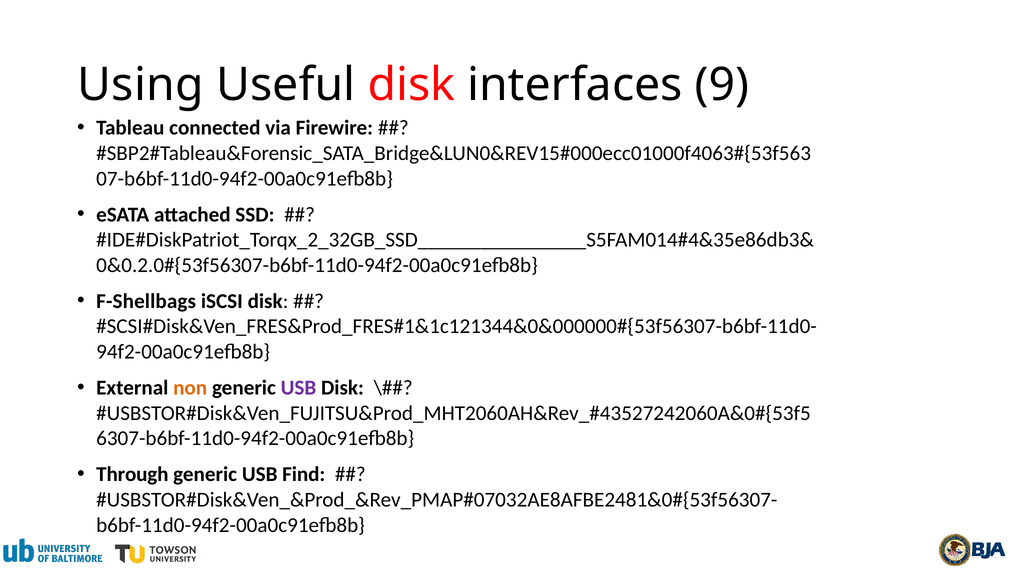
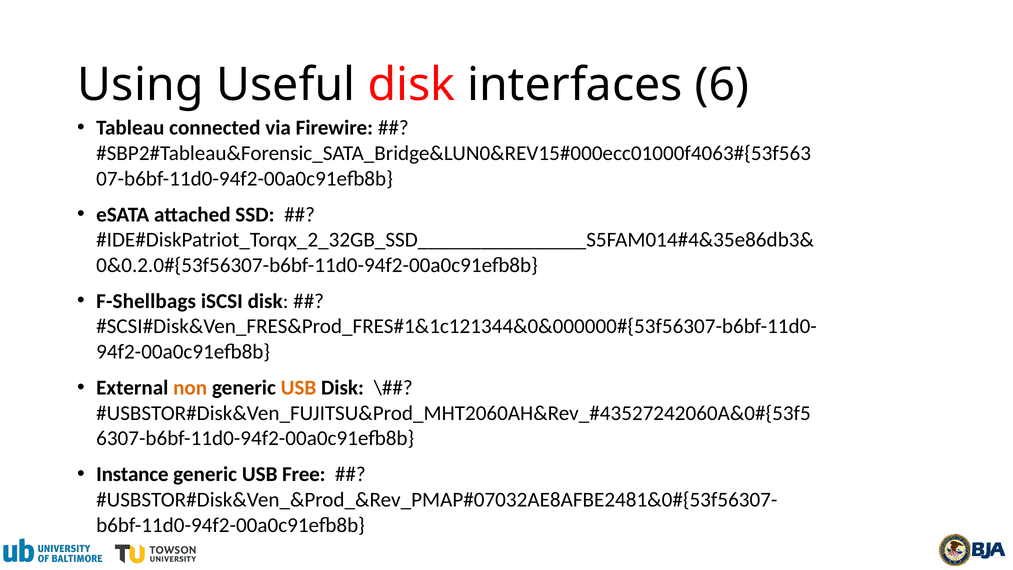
9: 9 -> 6
USB at (299, 388) colour: purple -> orange
Through: Through -> Instance
Find: Find -> Free
